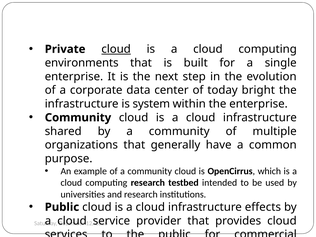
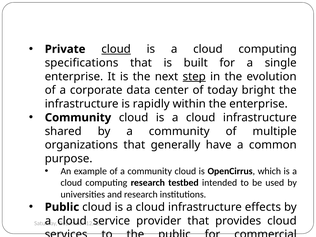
environments: environments -> specifications
step underline: none -> present
system: system -> rapidly
